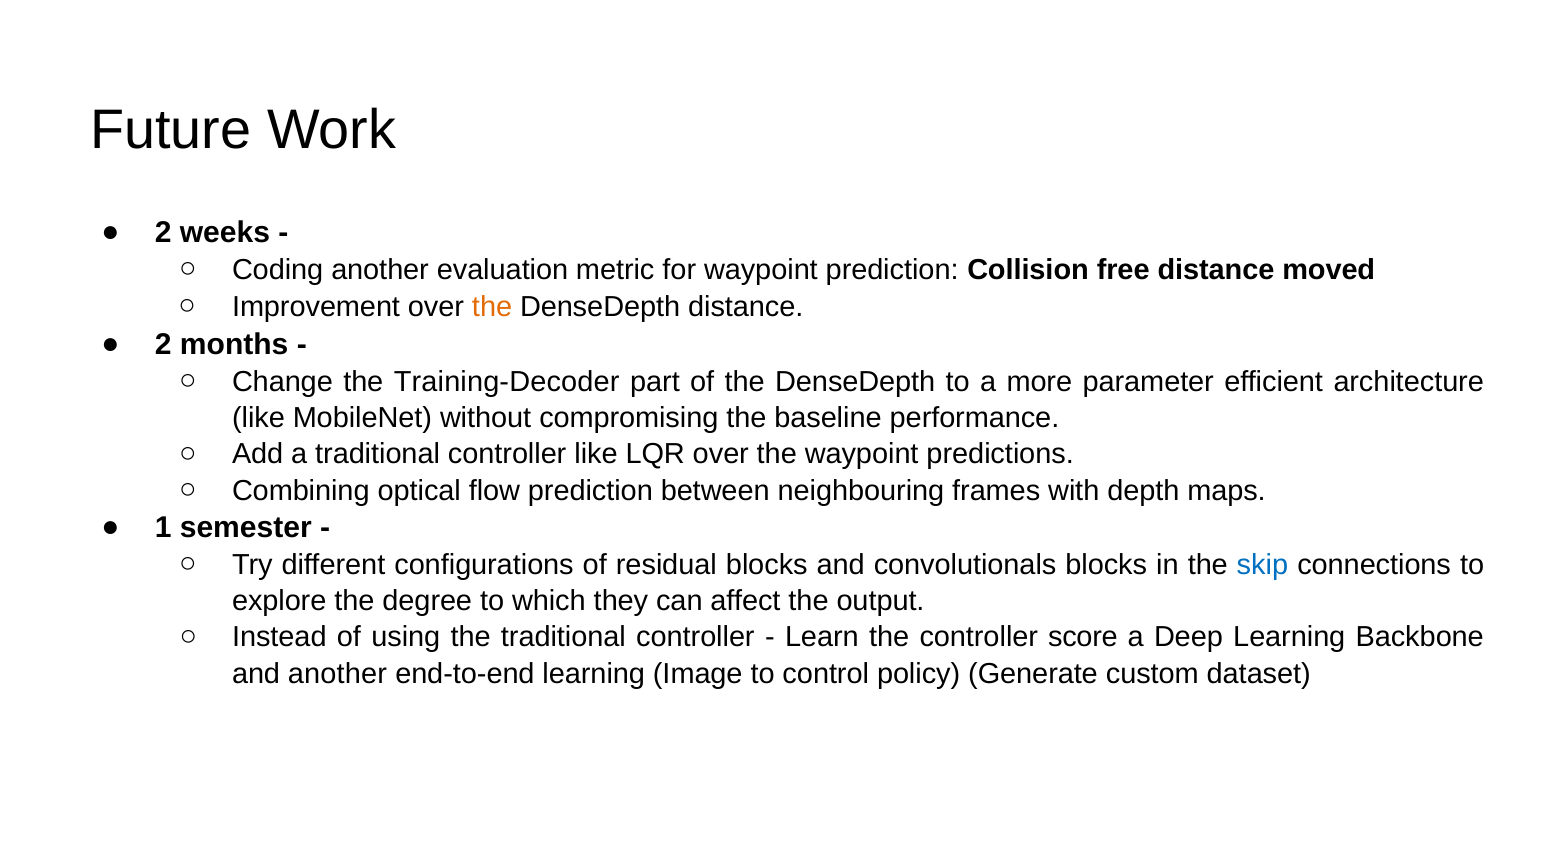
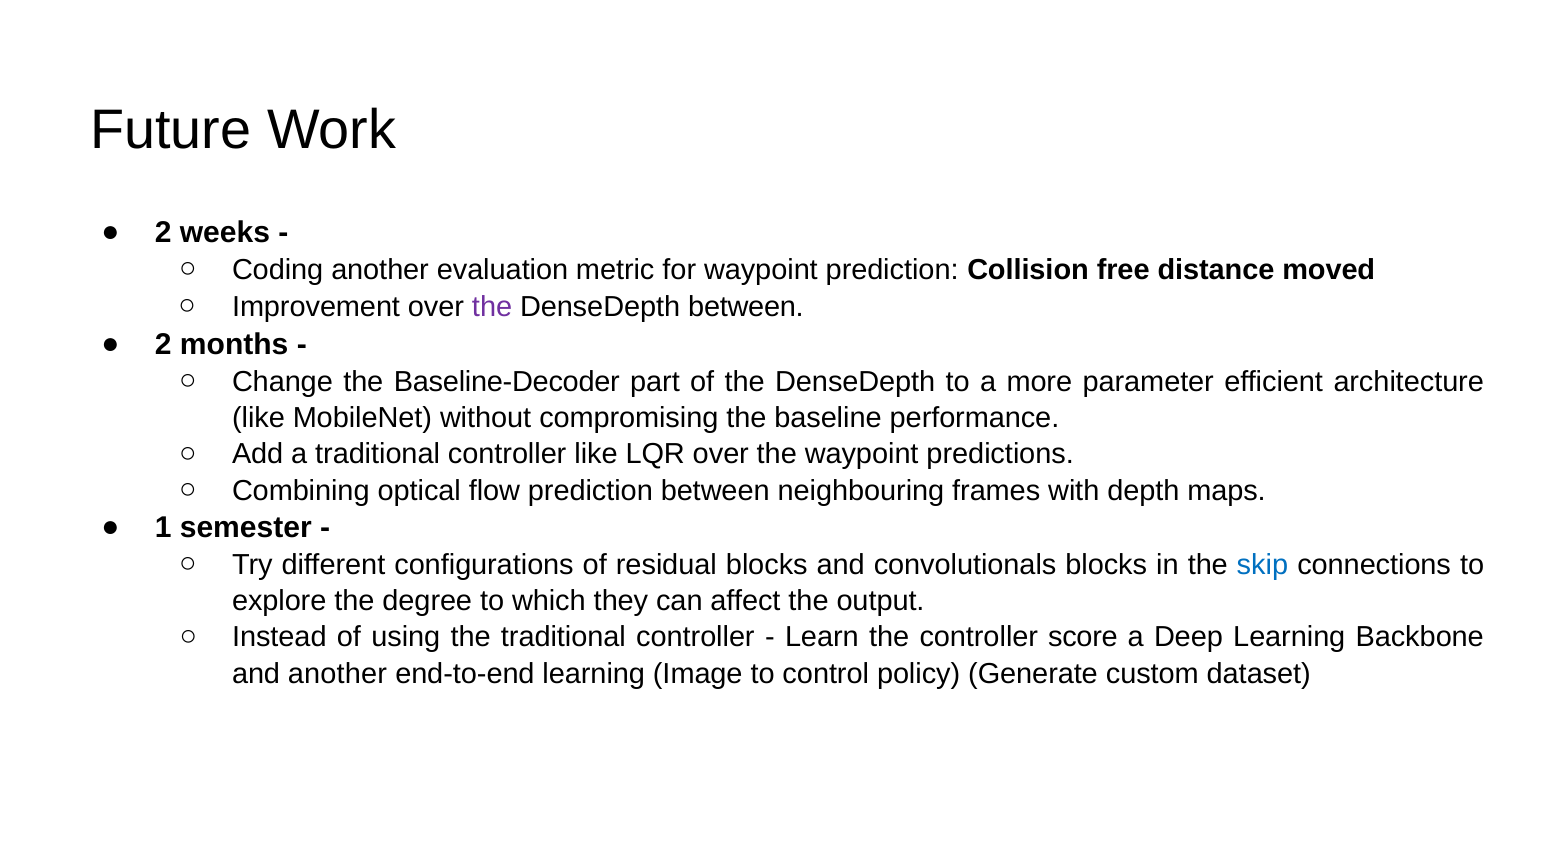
the at (492, 308) colour: orange -> purple
DenseDepth distance: distance -> between
Training-Decoder: Training-Decoder -> Baseline-Decoder
